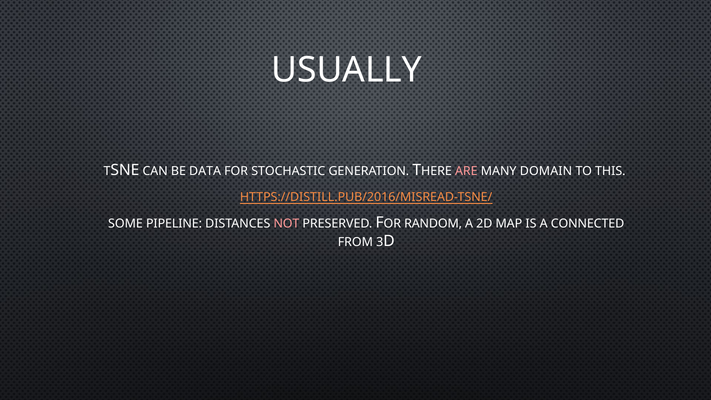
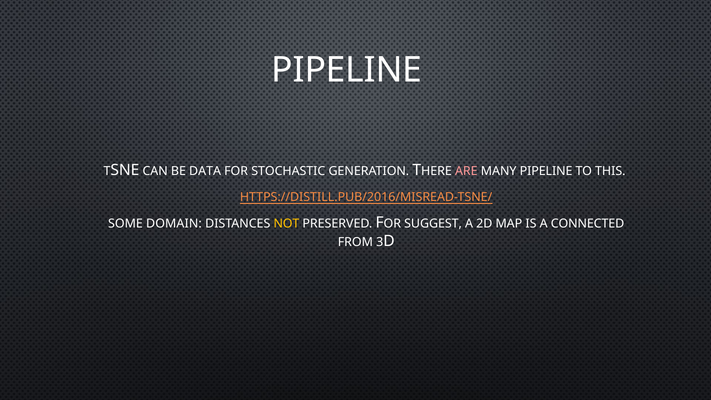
USUALLY at (347, 70): USUALLY -> PIPELINE
MANY DOMAIN: DOMAIN -> PIPELINE
PIPELINE: PIPELINE -> DOMAIN
NOT colour: pink -> yellow
RANDOM: RANDOM -> SUGGEST
